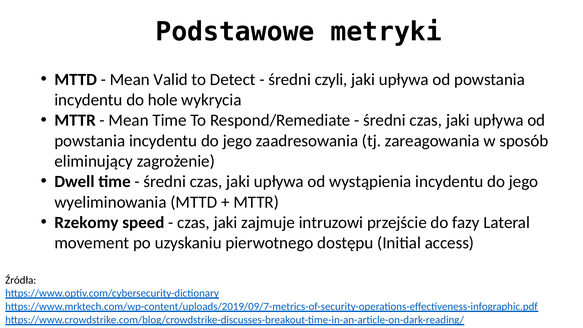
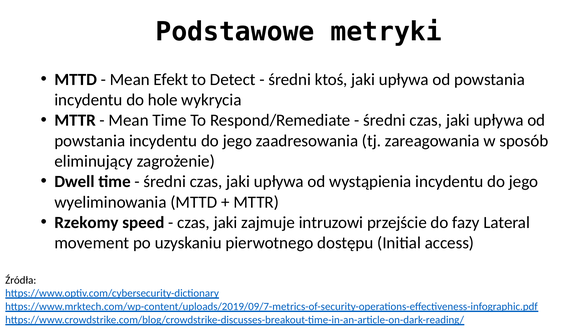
Valid: Valid -> Efekt
czyli: czyli -> ktoś
